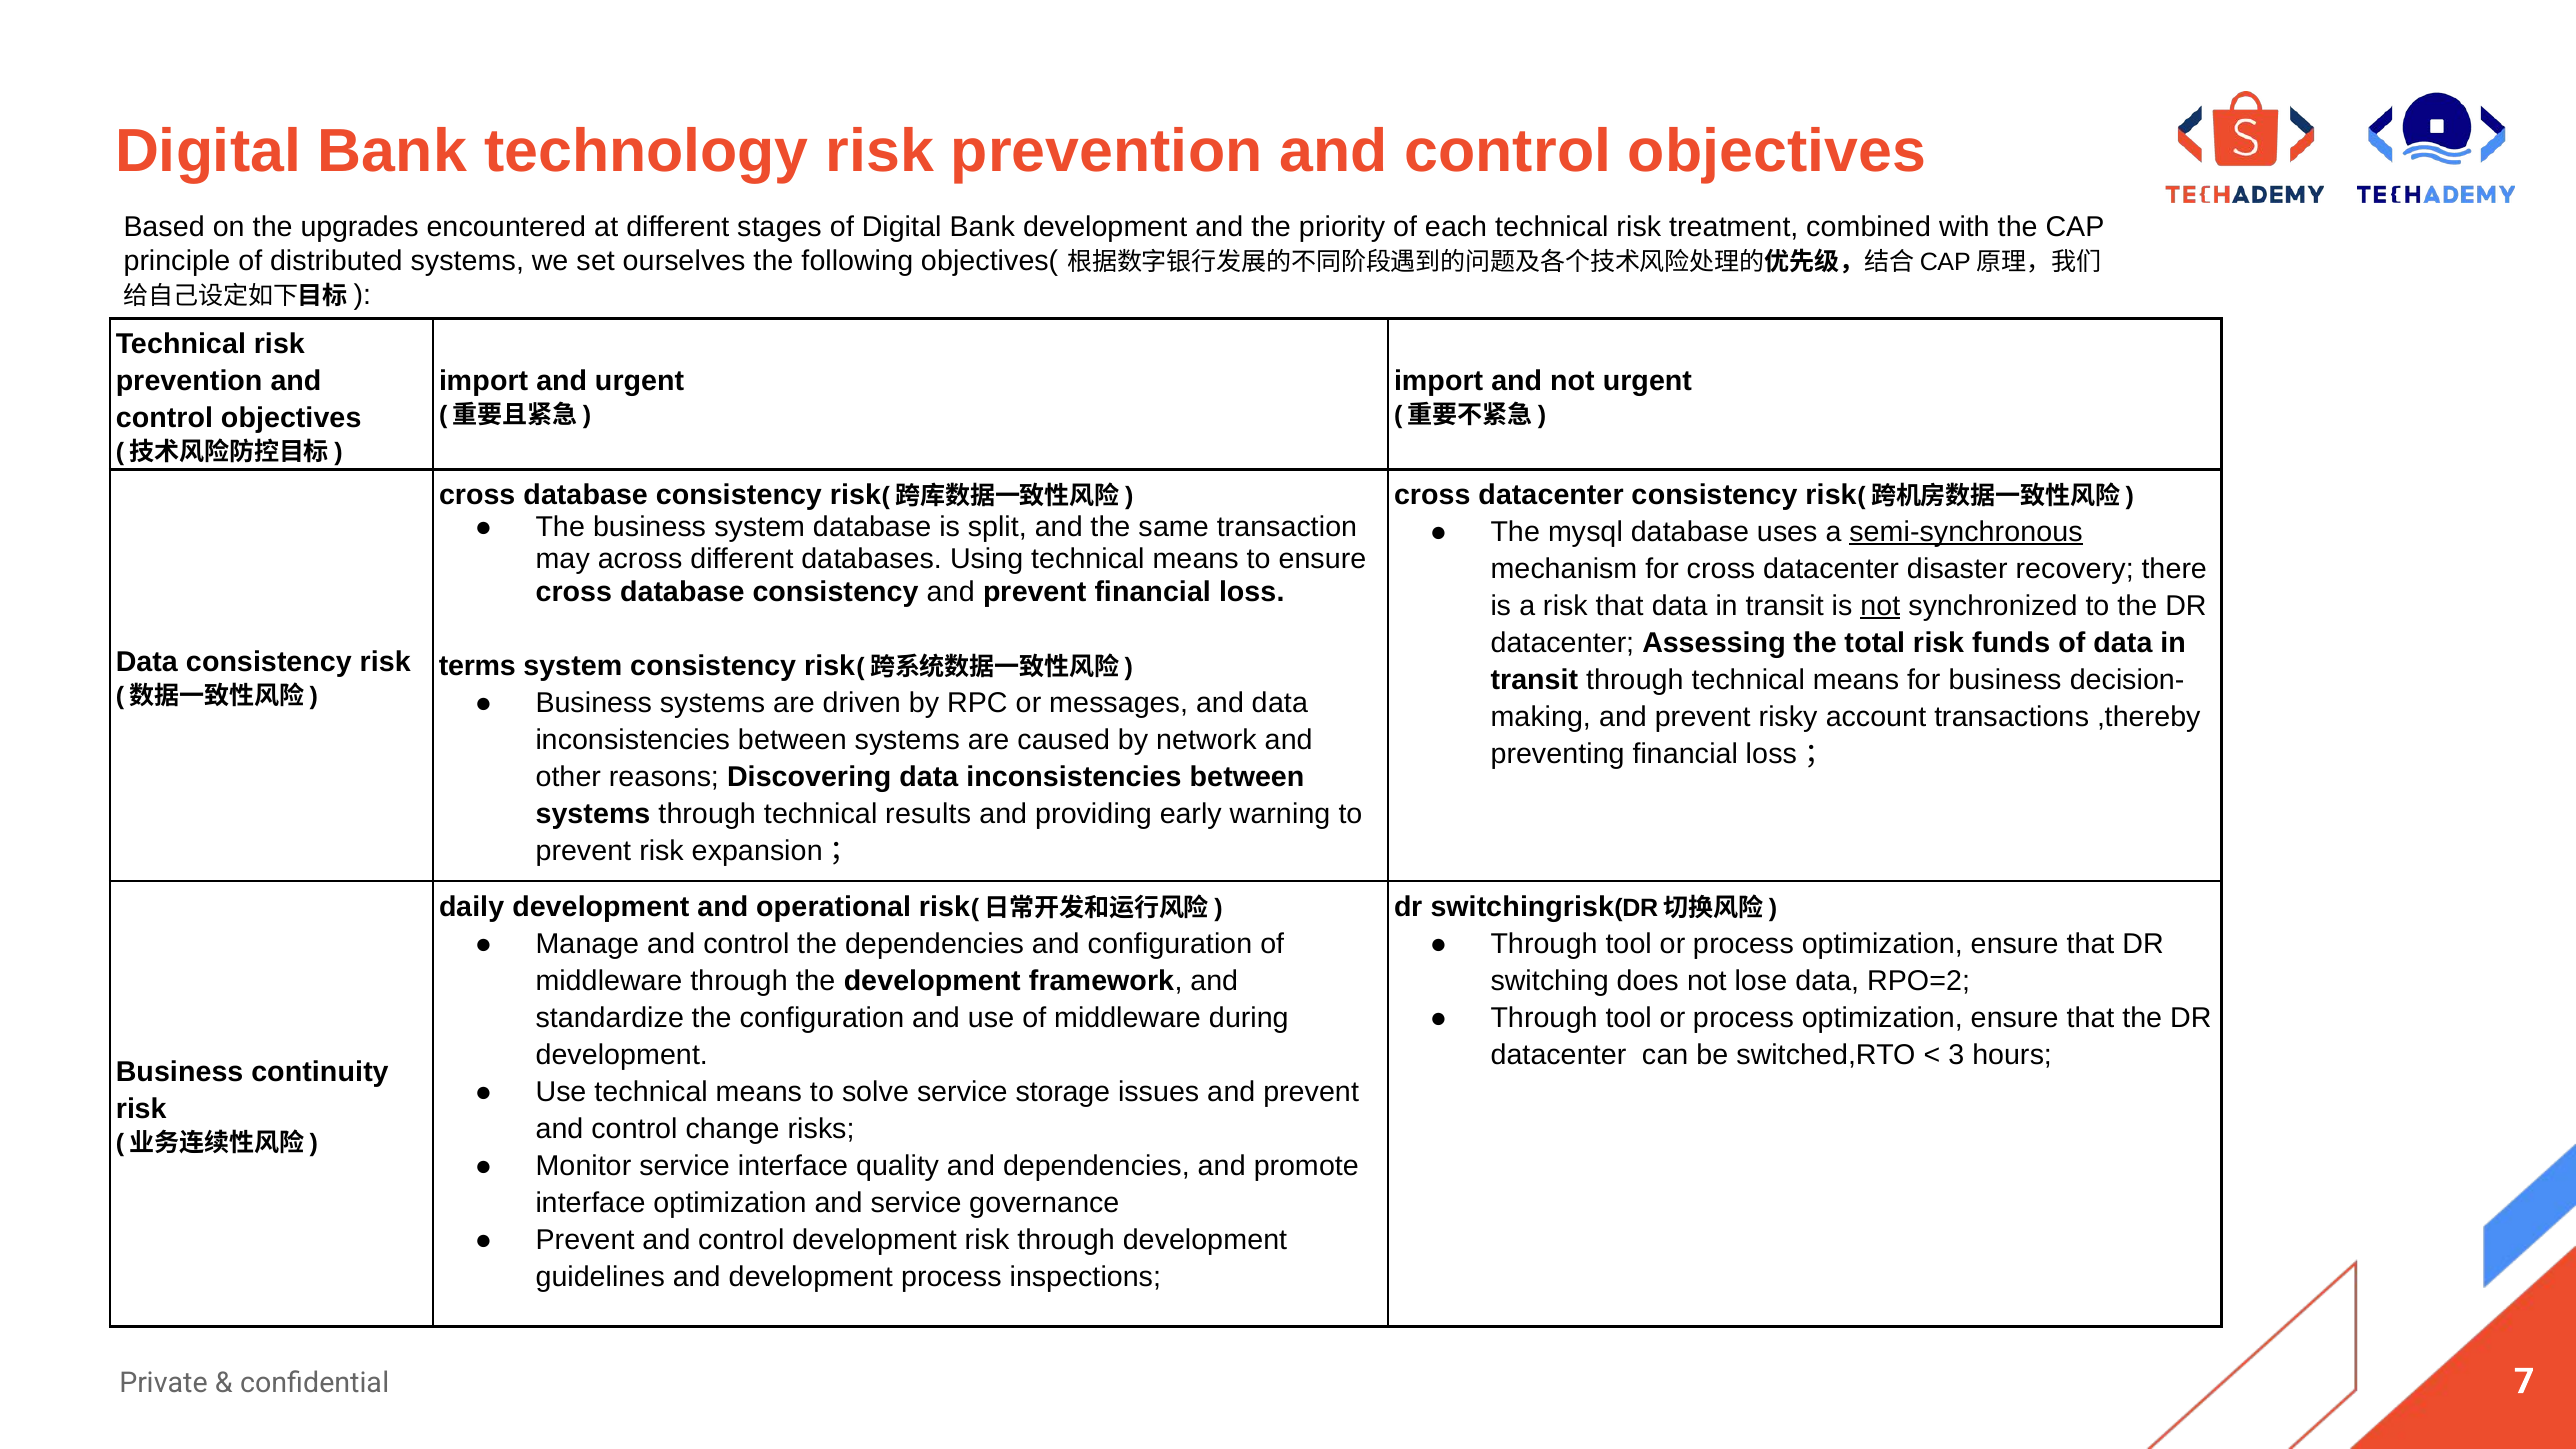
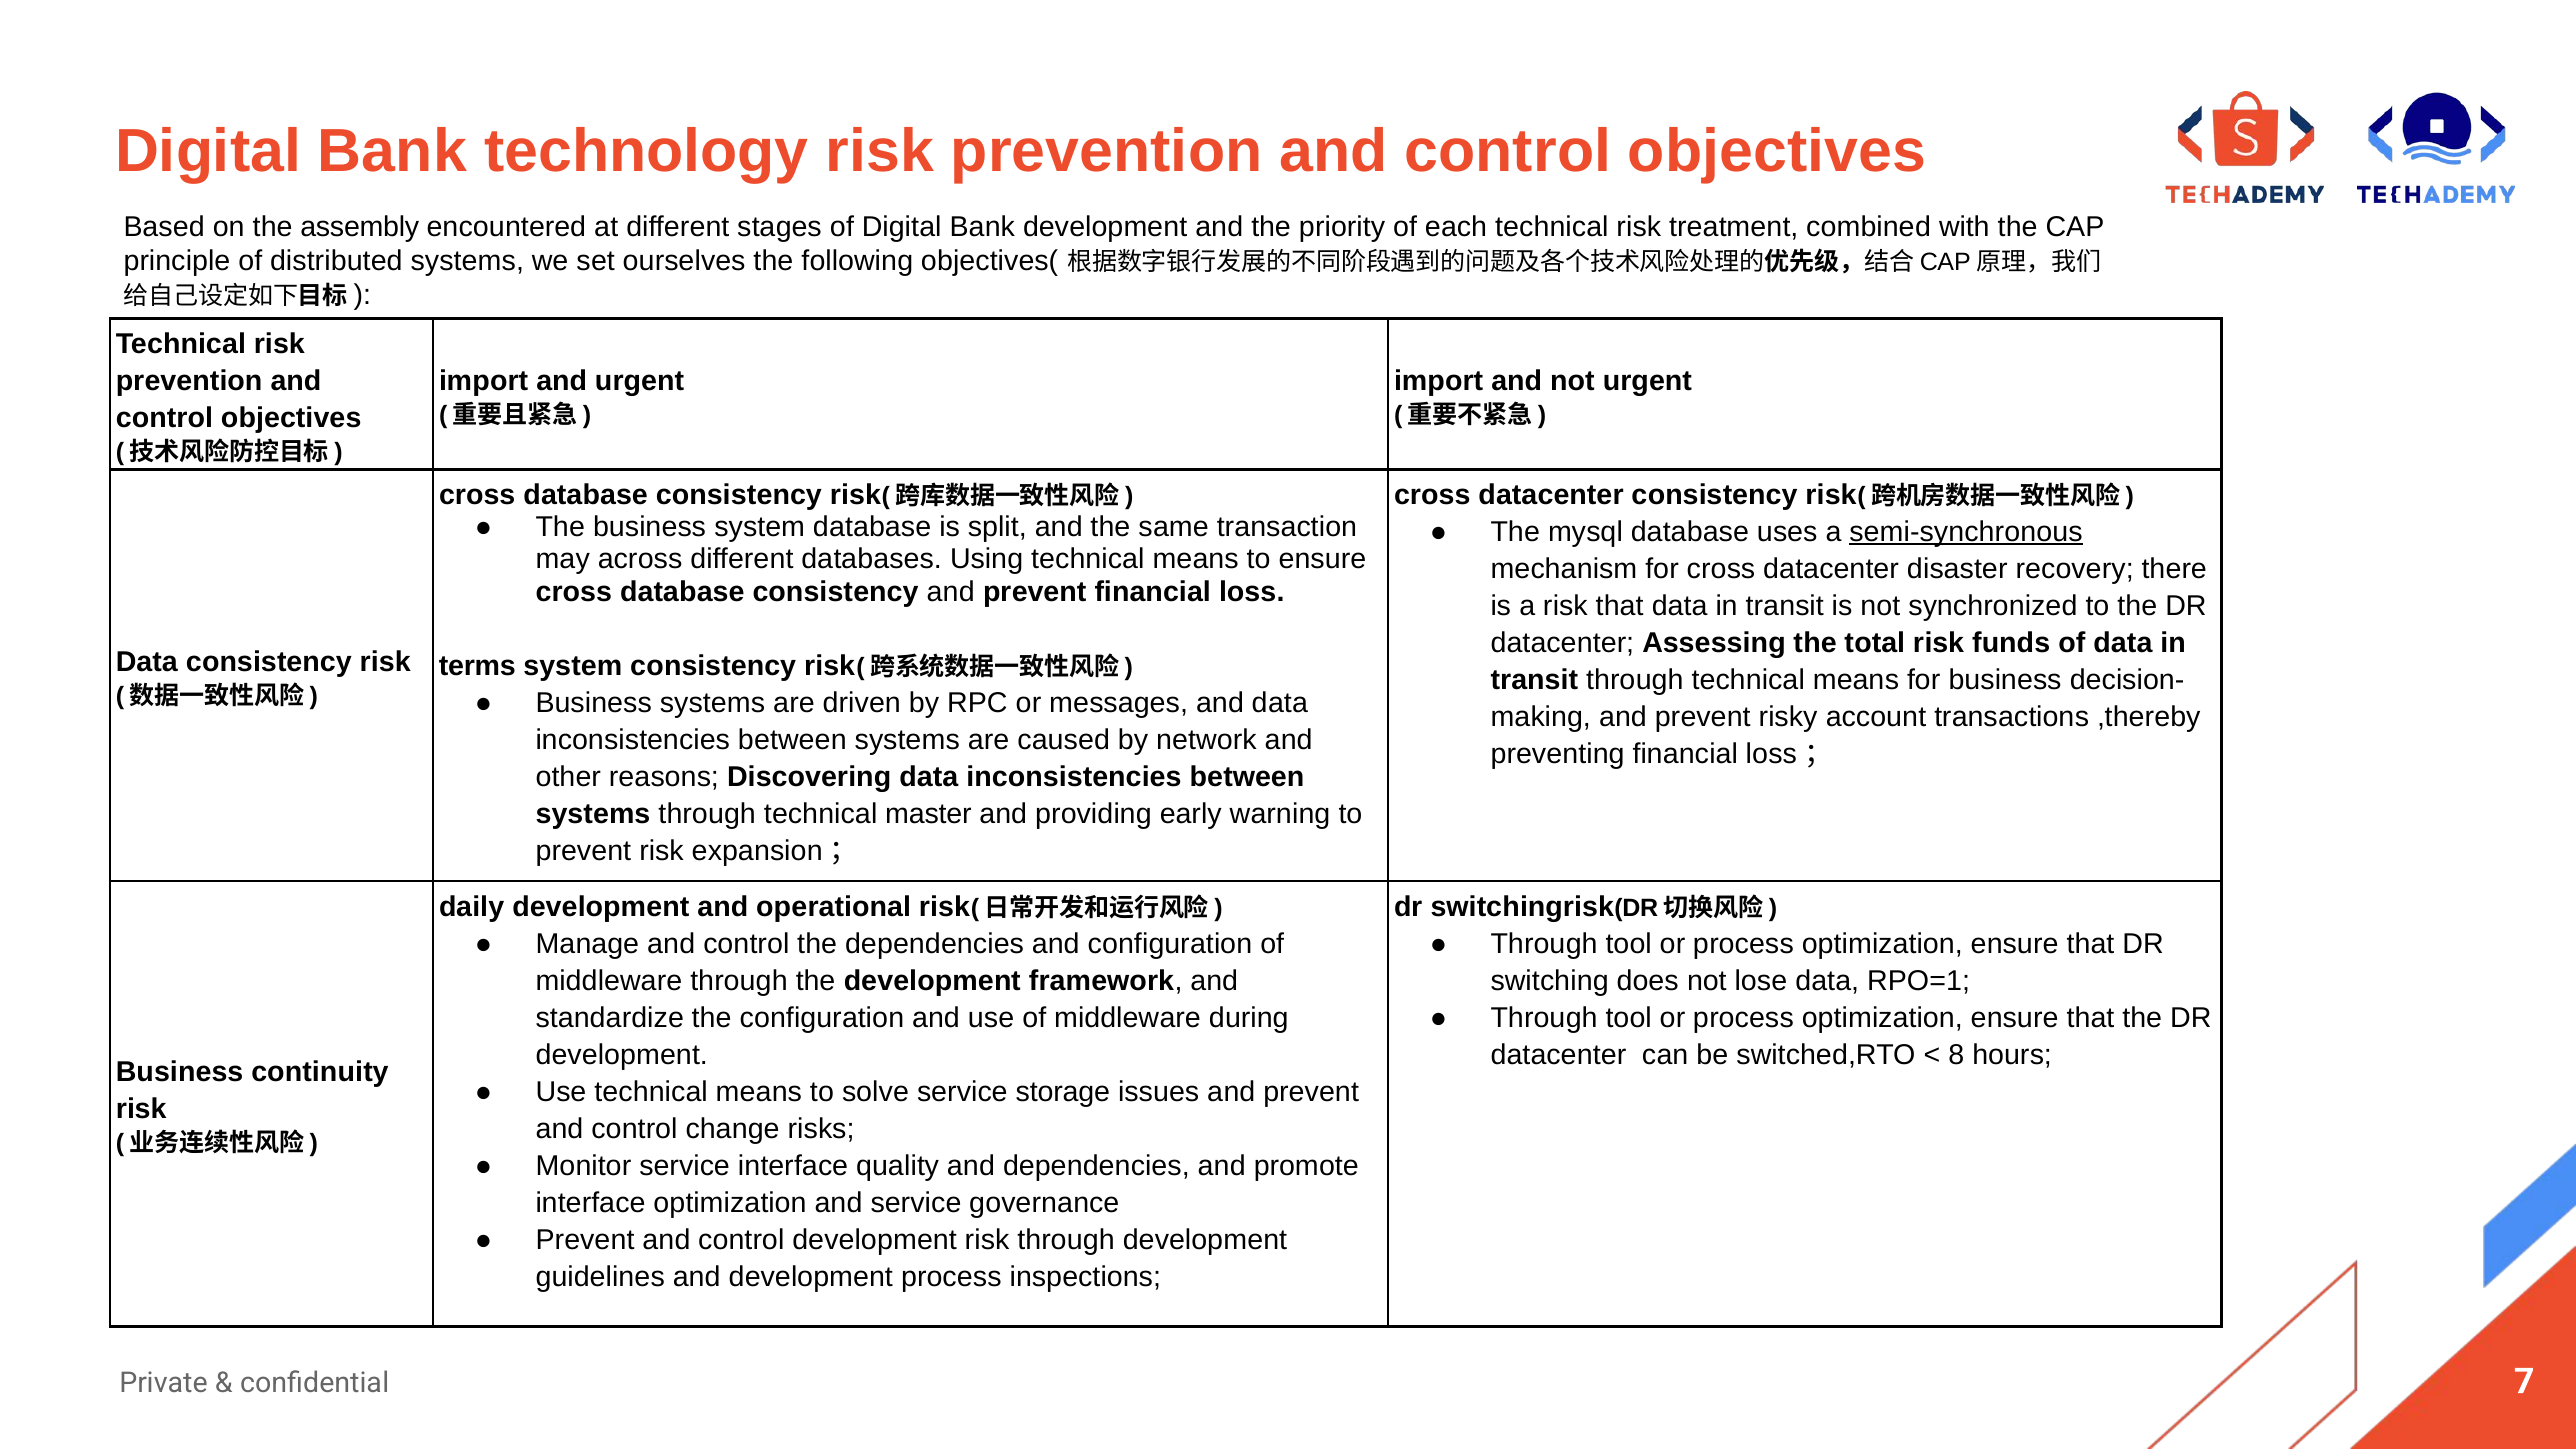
upgrades: upgrades -> assembly
not at (1880, 606) underline: present -> none
results: results -> master
RPO=2: RPO=2 -> RPO=1
3: 3 -> 8
